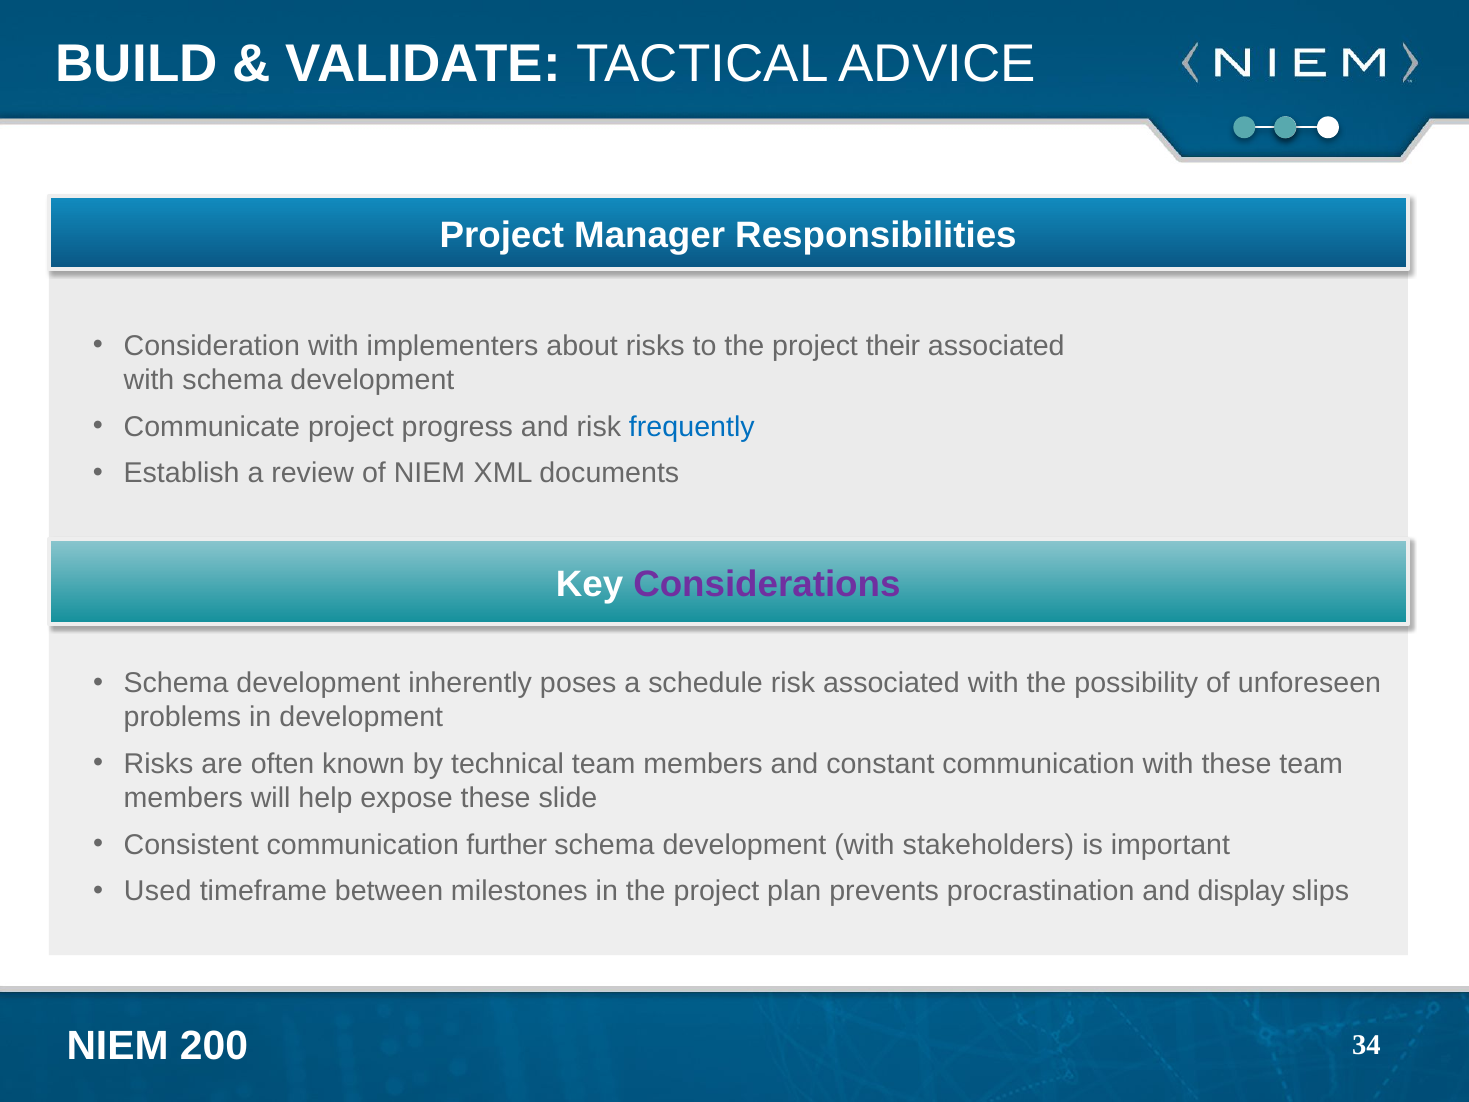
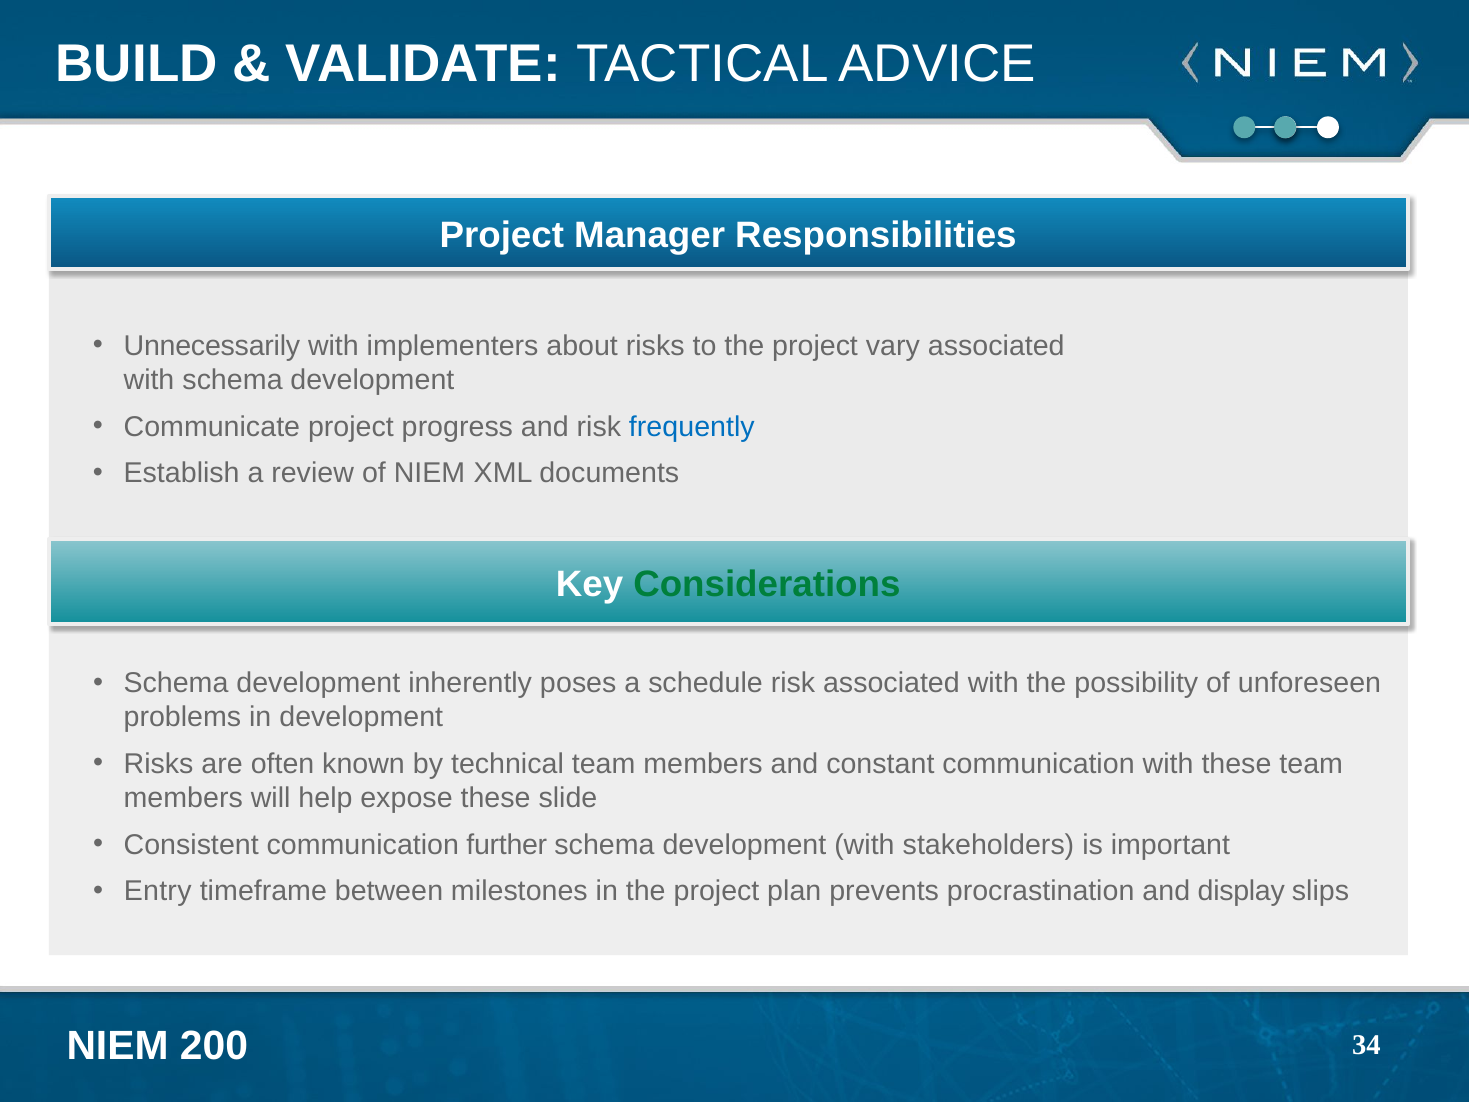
Consideration: Consideration -> Unnecessarily
their: their -> vary
Considerations colour: purple -> green
Used: Used -> Entry
